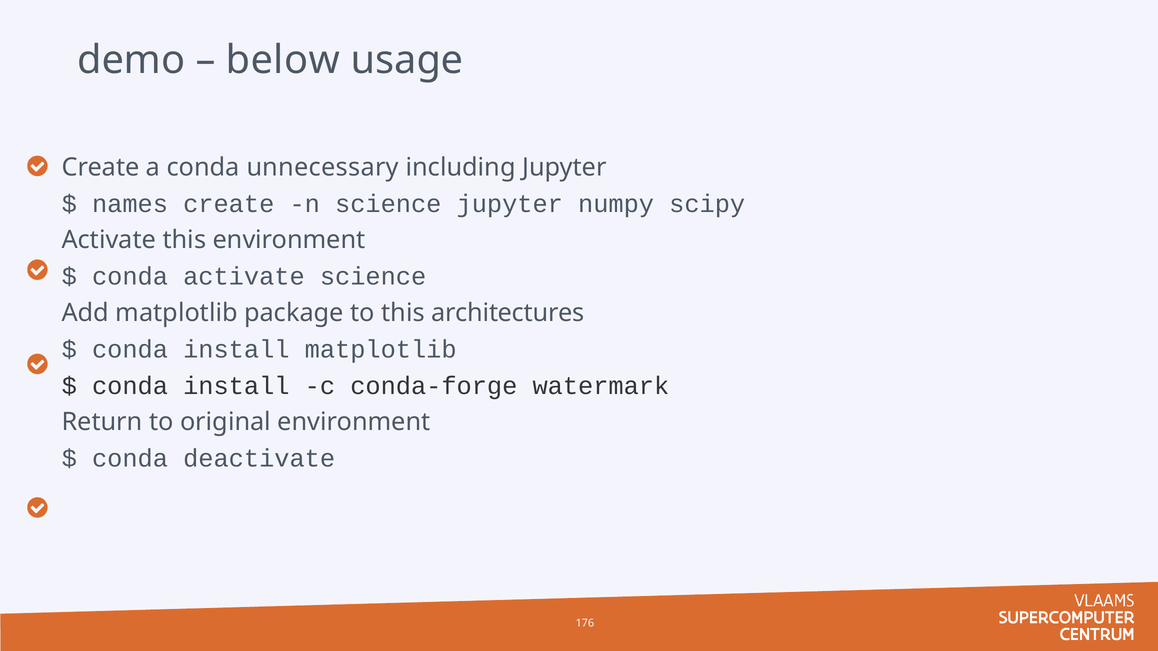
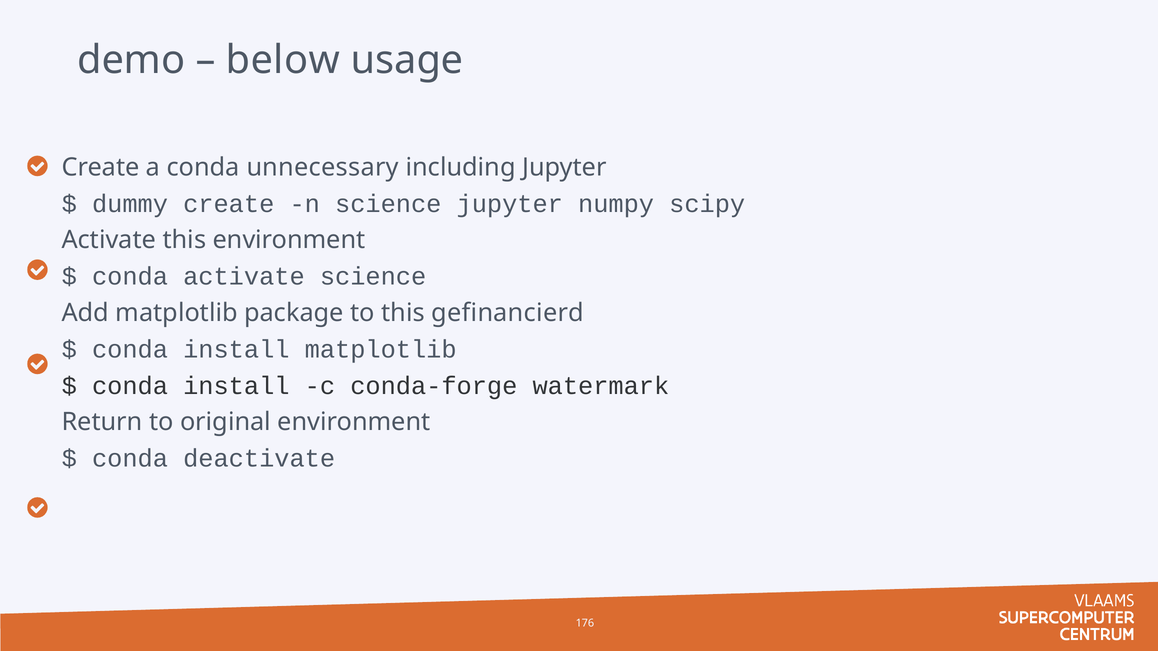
names: names -> dummy
architectures: architectures -> gefinancierd
